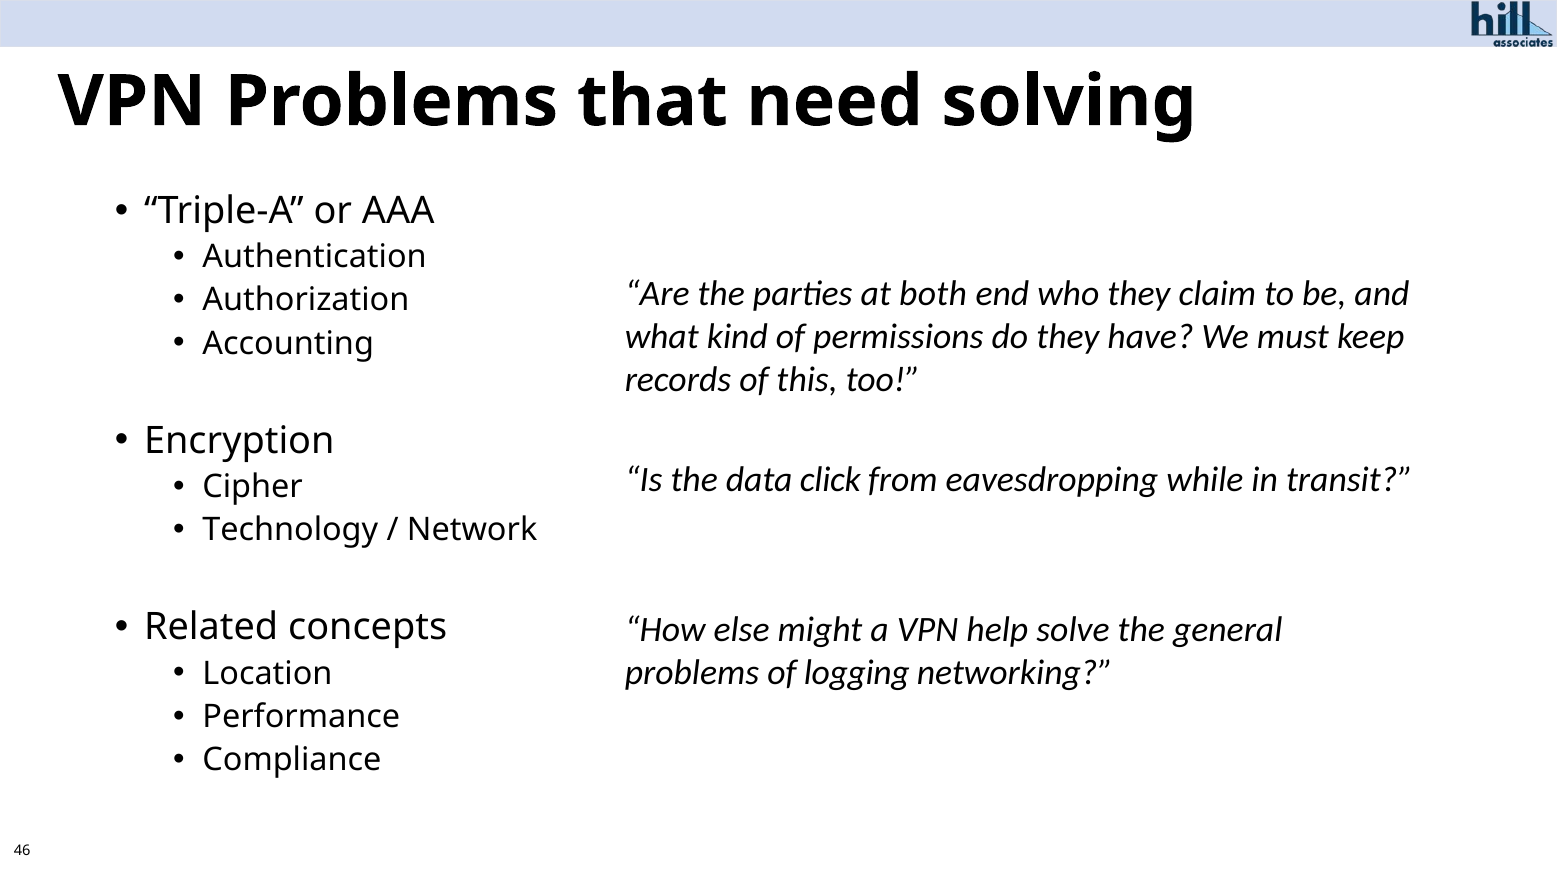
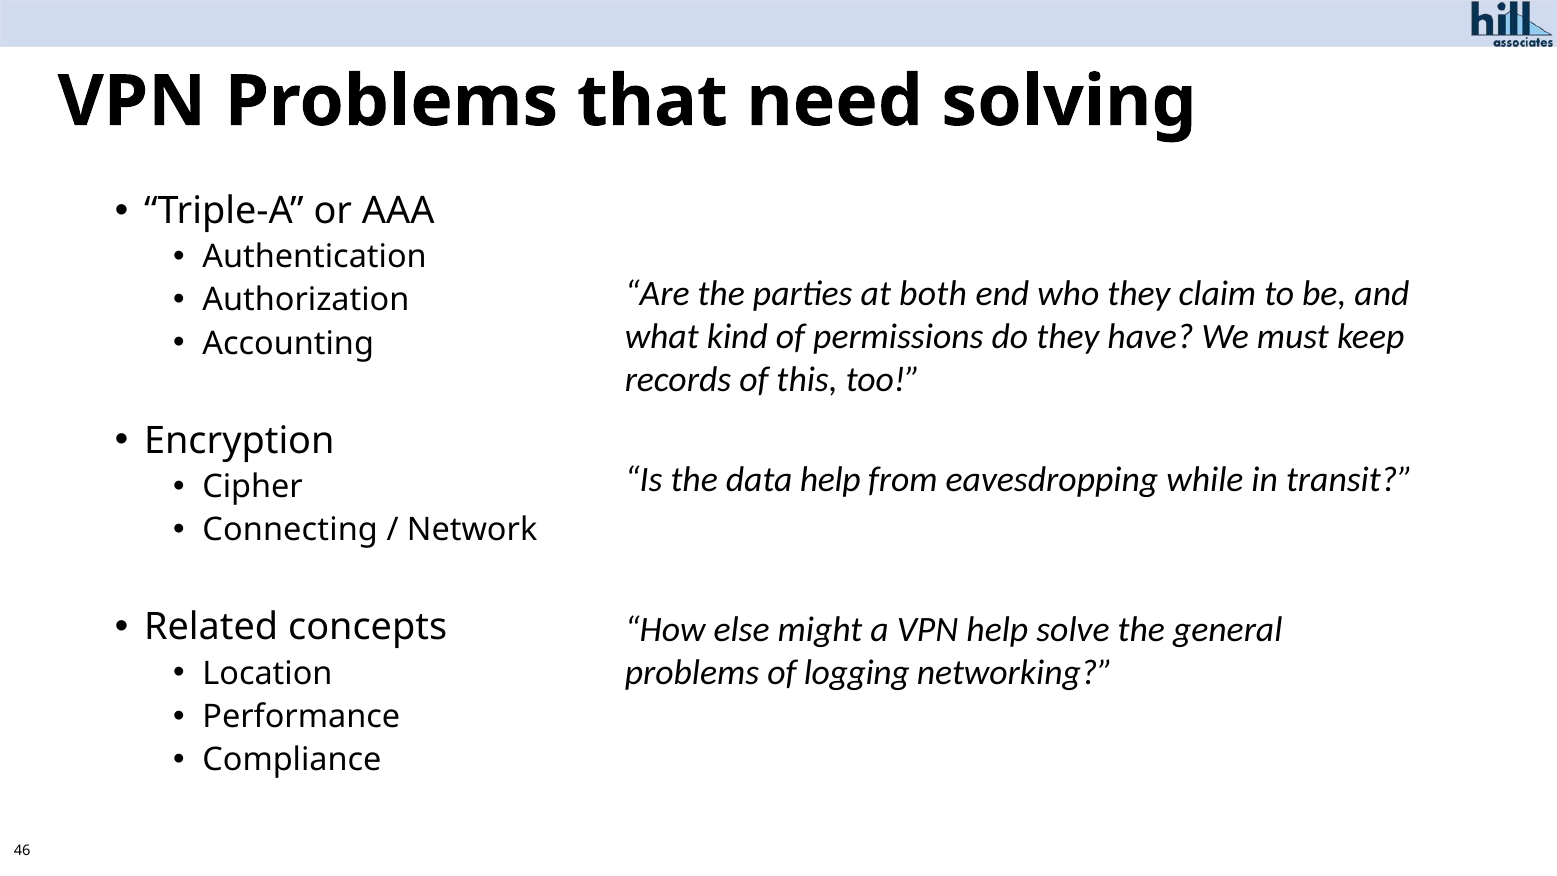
data click: click -> help
Technology: Technology -> Connecting
